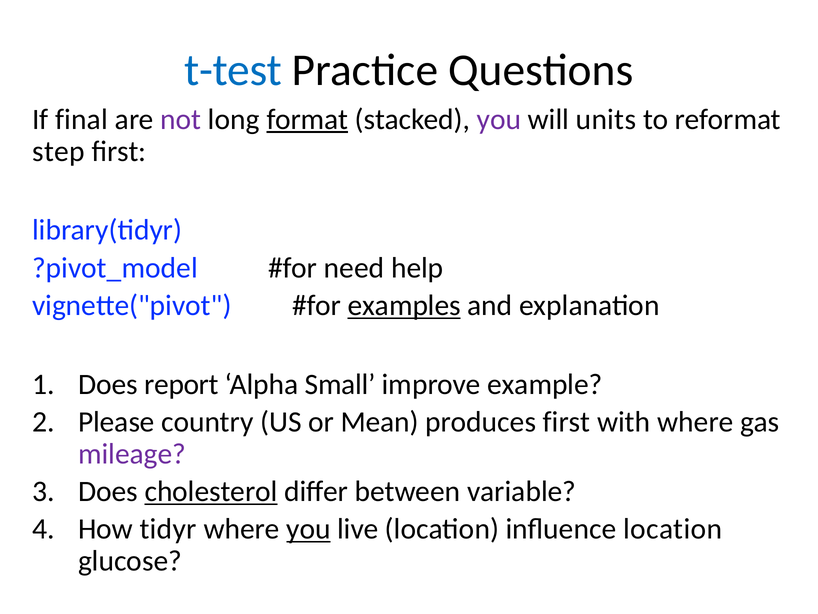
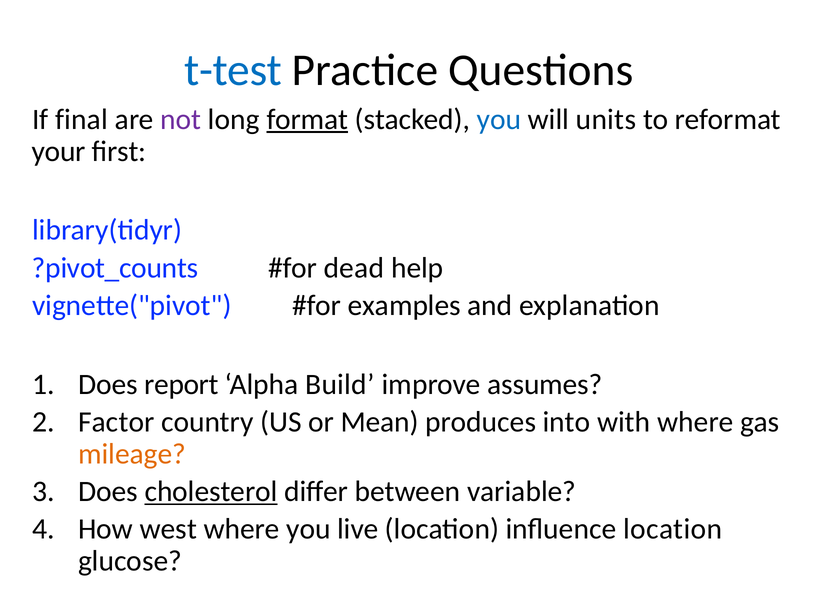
you at (499, 119) colour: purple -> blue
step: step -> your
?pivot_model: ?pivot_model -> ?pivot_counts
need: need -> dead
examples underline: present -> none
Small: Small -> Build
example: example -> assumes
Please: Please -> Factor
produces first: first -> into
mileage colour: purple -> orange
tidyr: tidyr -> west
you at (308, 529) underline: present -> none
